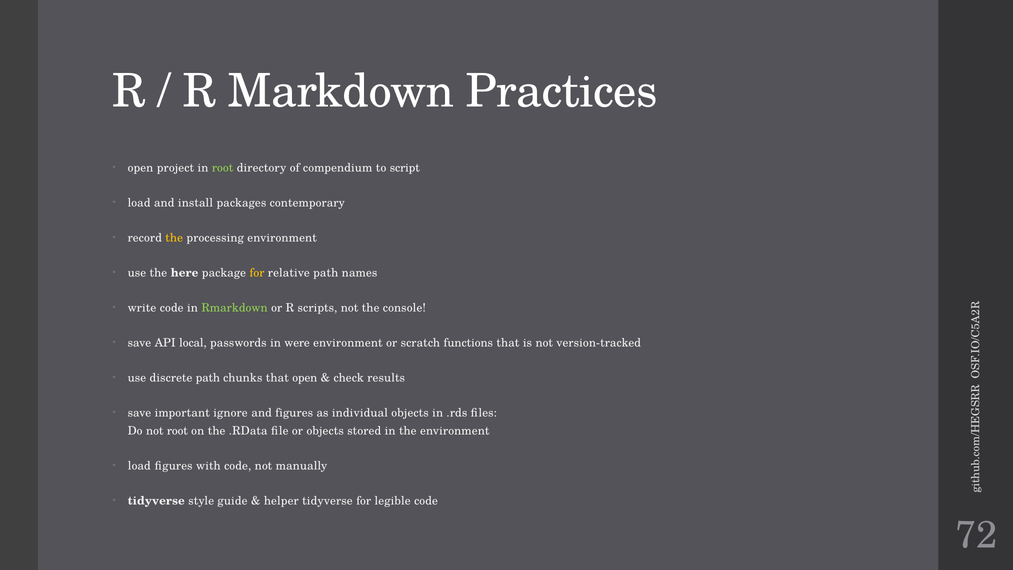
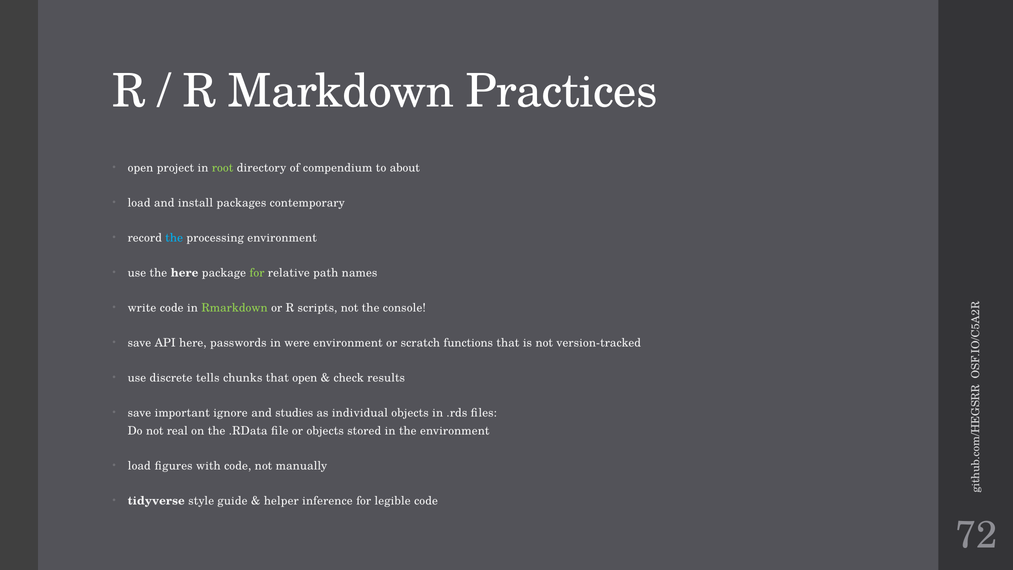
script: script -> about
the at (174, 238) colour: yellow -> light blue
for at (257, 273) colour: yellow -> light green
API local: local -> here
discrete path: path -> tells
and figures: figures -> studies
not root: root -> real
helper tidyverse: tidyverse -> inference
